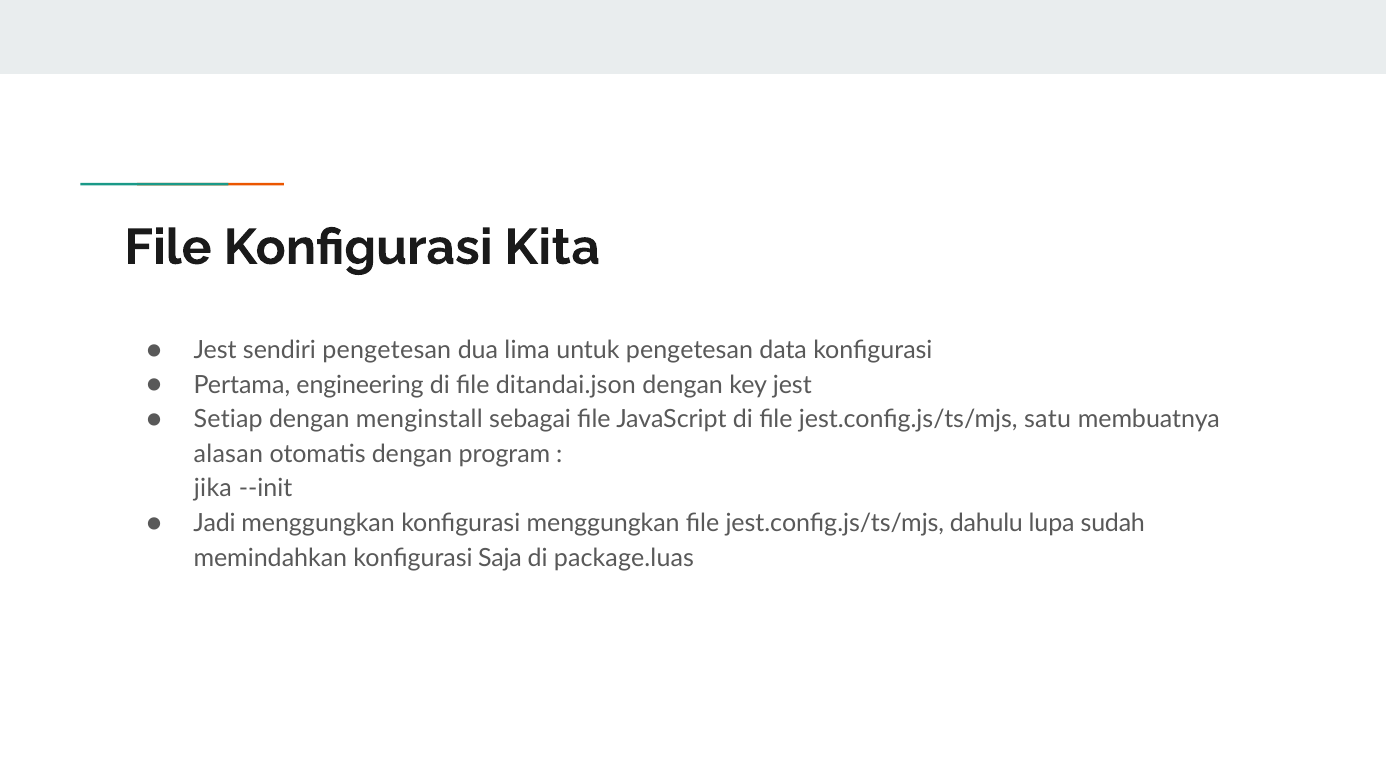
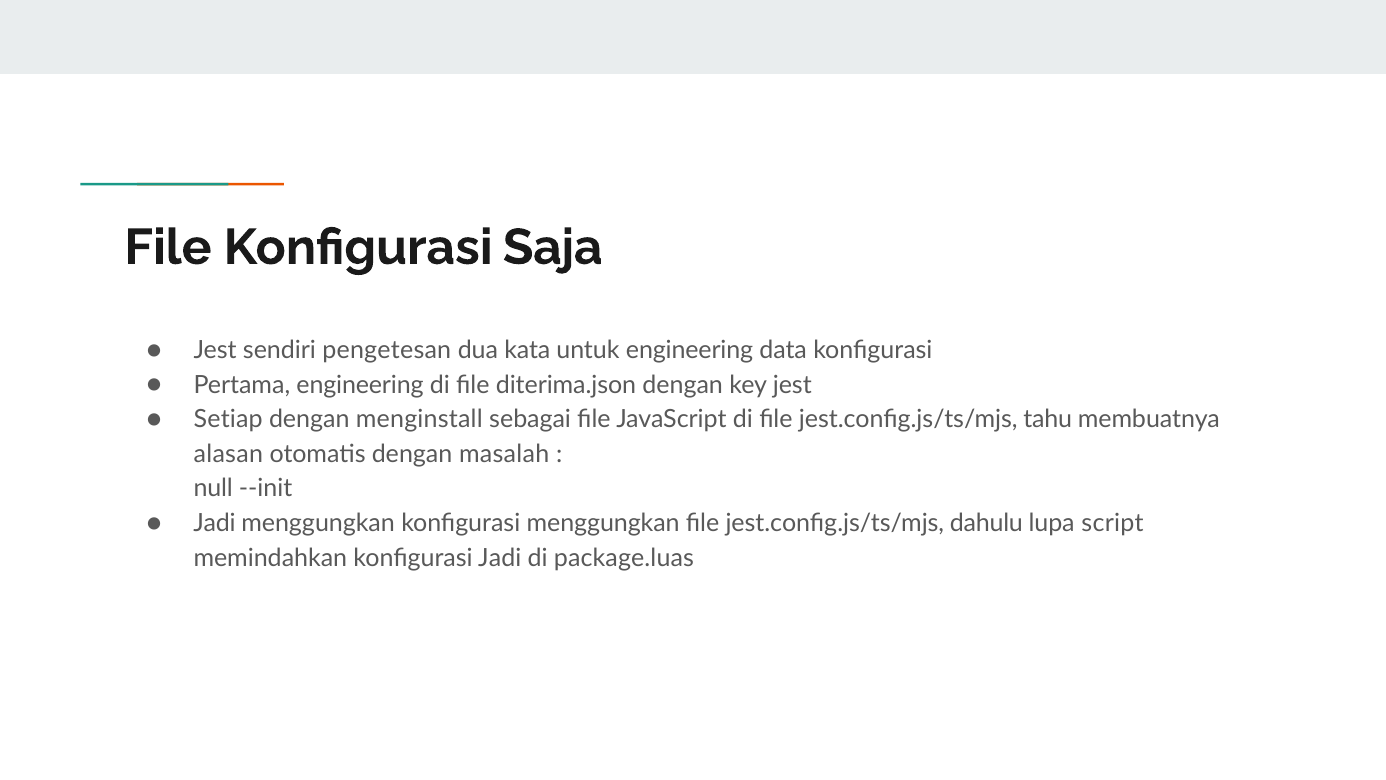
Kita: Kita -> Saja
lima: lima -> kata
untuk pengetesan: pengetesan -> engineering
ditandai.json: ditandai.json -> diterima.json
satu: satu -> tahu
program: program -> masalah
jika: jika -> null
sudah: sudah -> script
konfigurasi Saja: Saja -> Jadi
